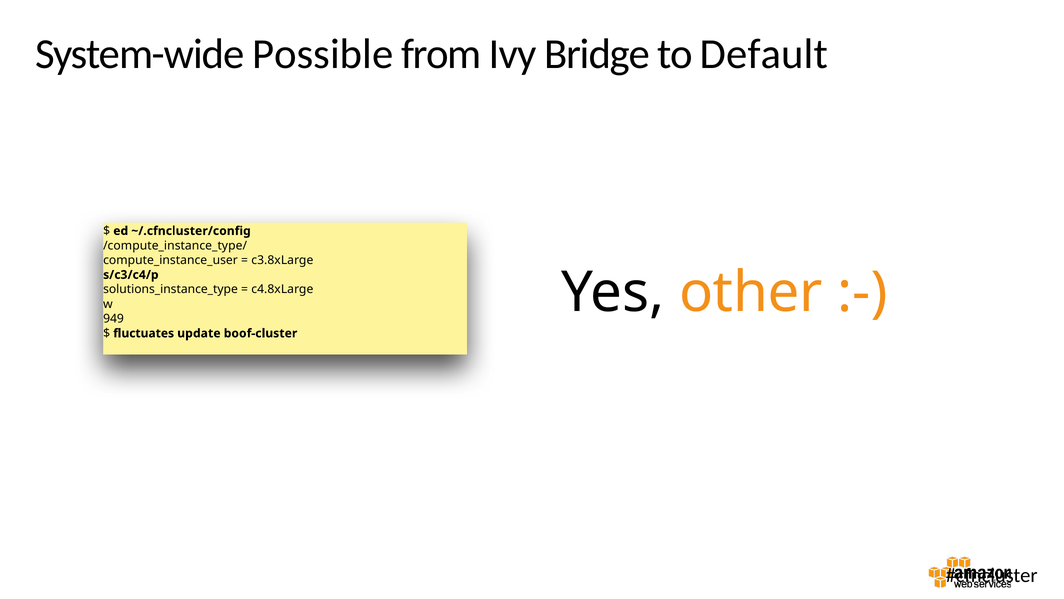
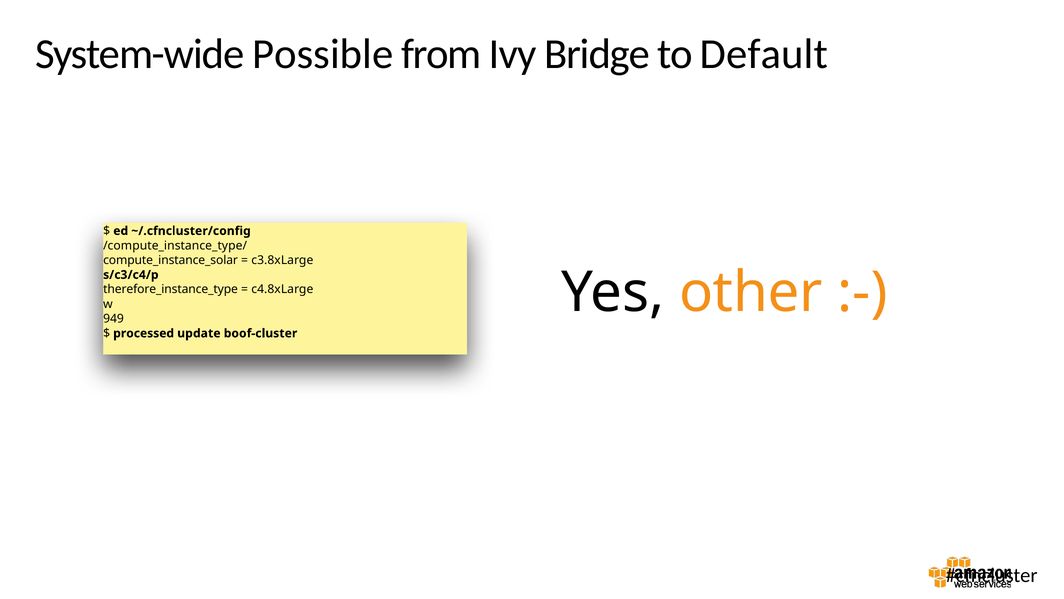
compute_instance_user: compute_instance_user -> compute_instance_solar
solutions_instance_type: solutions_instance_type -> therefore_instance_type
fluctuates: fluctuates -> processed
